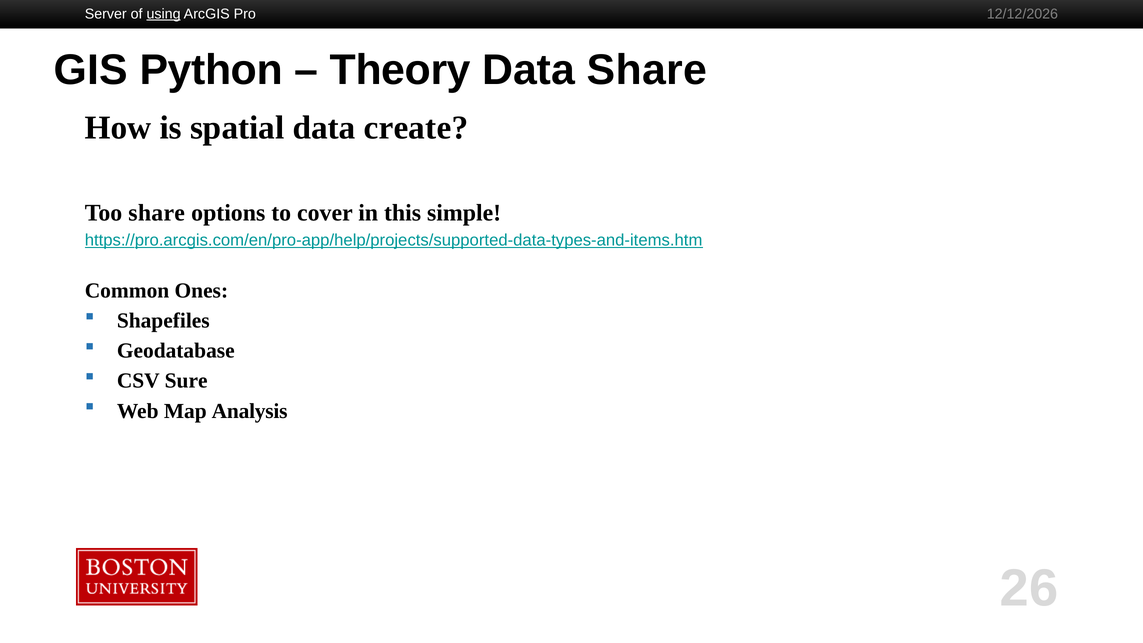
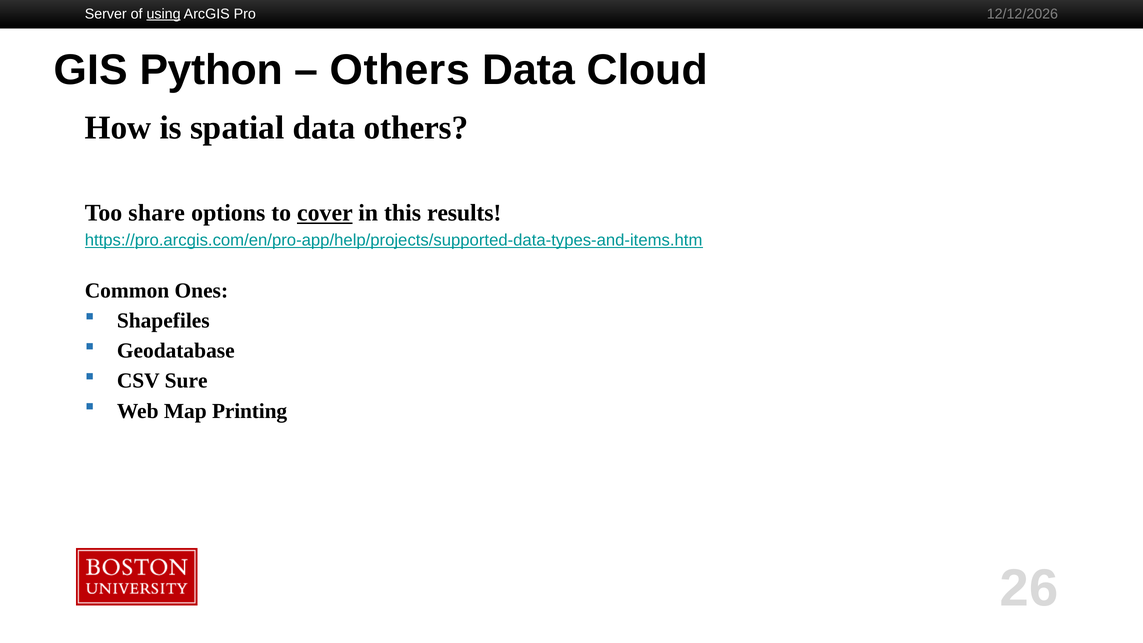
Theory at (400, 70): Theory -> Others
Data Share: Share -> Cloud
data create: create -> others
cover underline: none -> present
simple: simple -> results
Analysis: Analysis -> Printing
